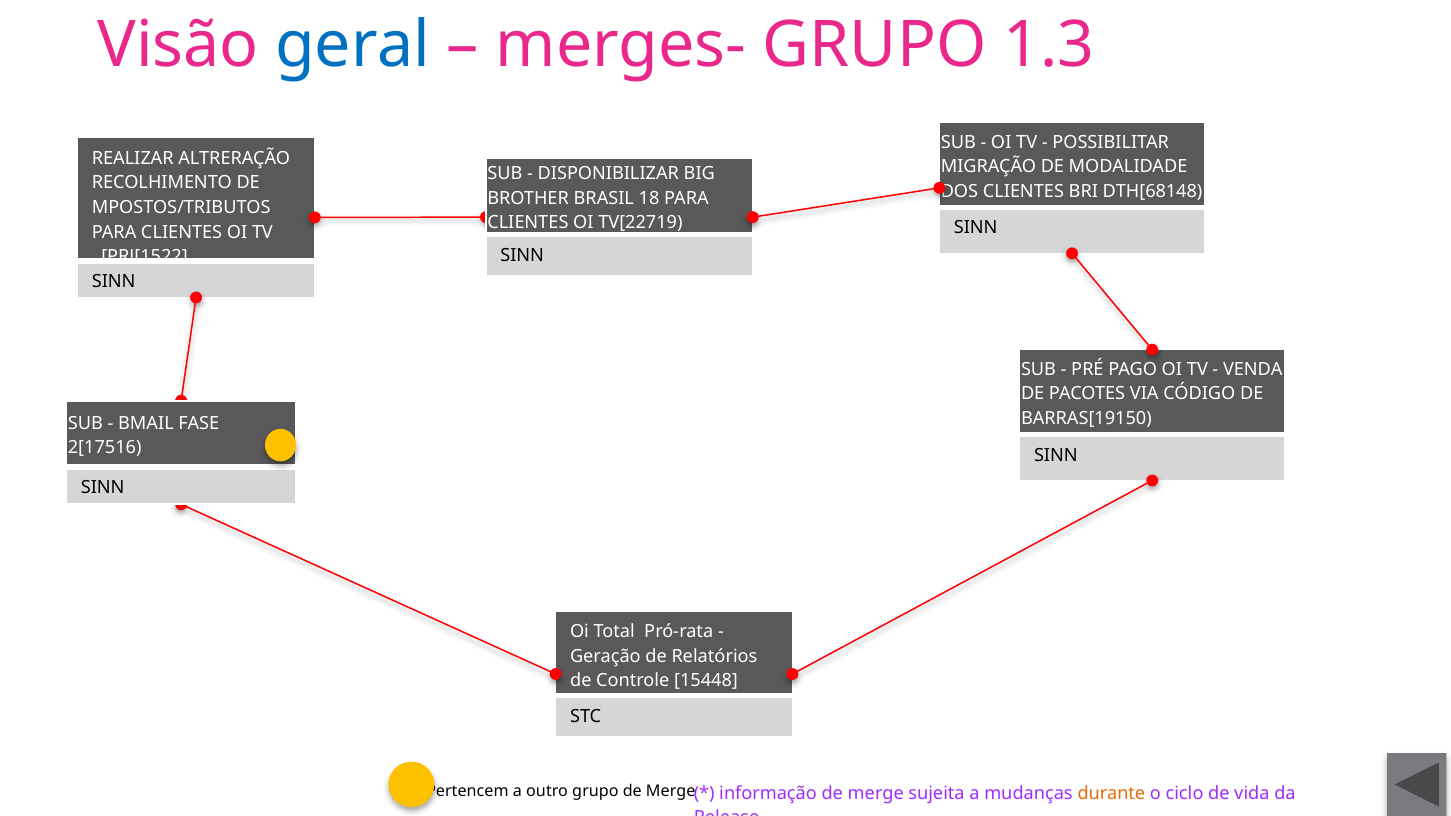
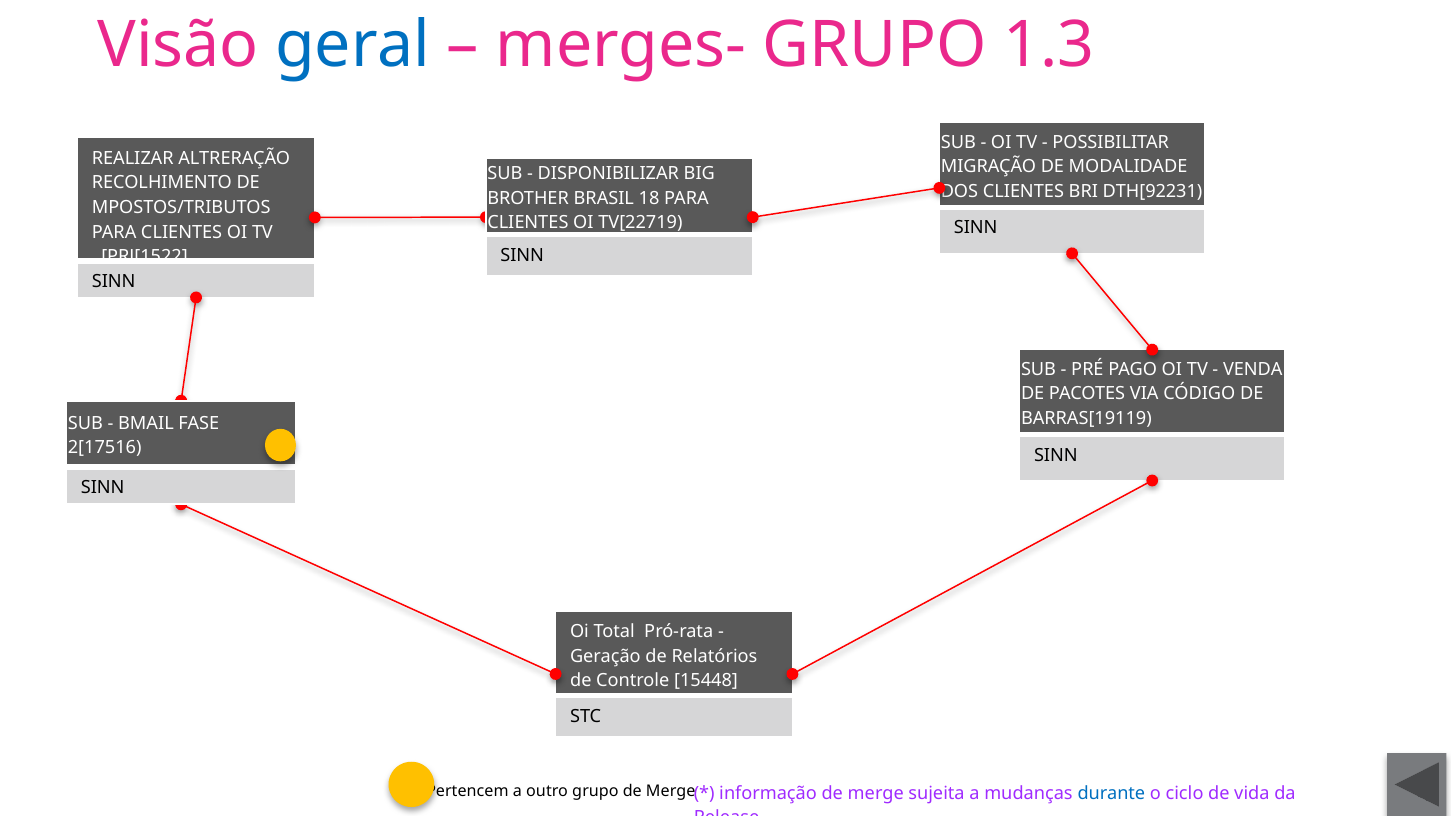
DTH[68148: DTH[68148 -> DTH[92231
BARRAS[19150: BARRAS[19150 -> BARRAS[19119
durante colour: orange -> blue
